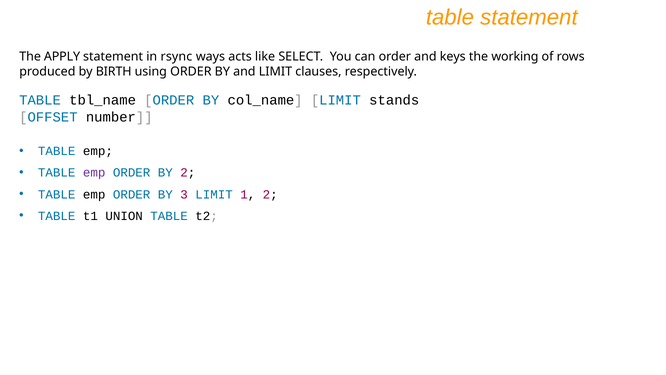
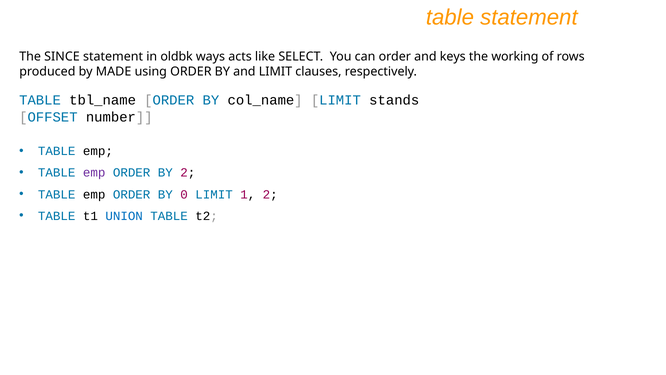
APPLY: APPLY -> SINCE
rsync: rsync -> oldbk
BIRTH: BIRTH -> MADE
3: 3 -> 0
UNION colour: black -> blue
